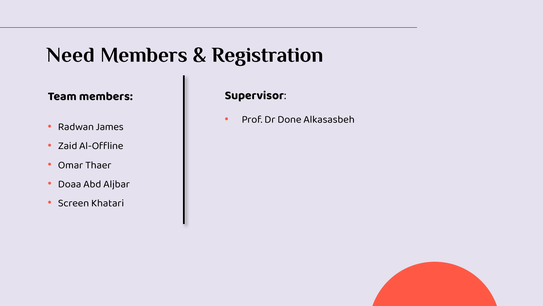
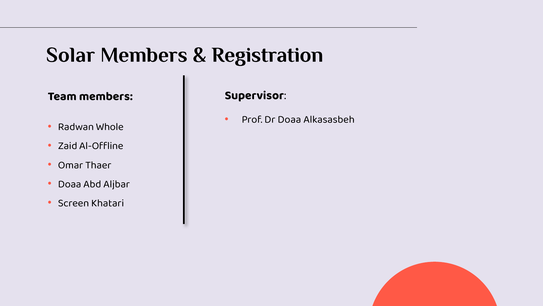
Need: Need -> Solar
Dr Done: Done -> Doaa
James: James -> Whole
